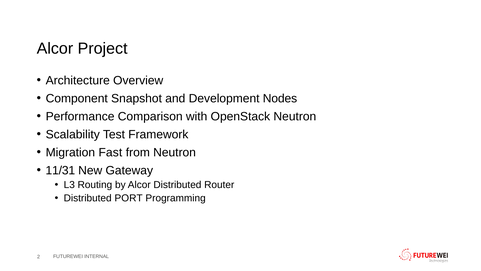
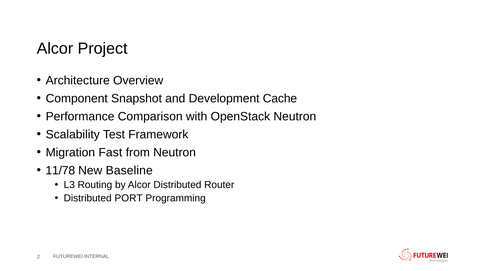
Nodes: Nodes -> Cache
11/31: 11/31 -> 11/78
Gateway: Gateway -> Baseline
